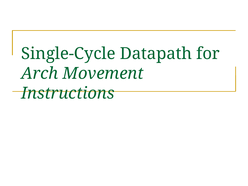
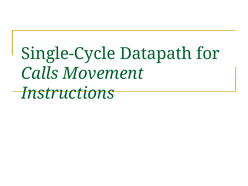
Arch: Arch -> Calls
